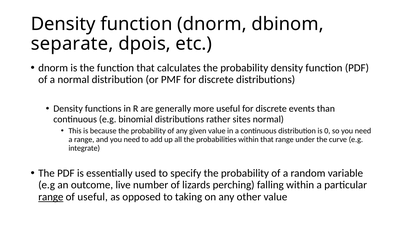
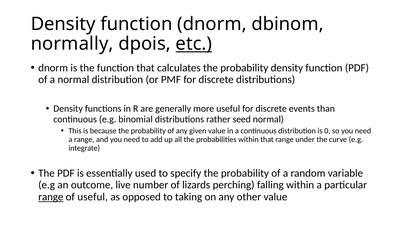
separate: separate -> normally
etc underline: none -> present
sites: sites -> seed
